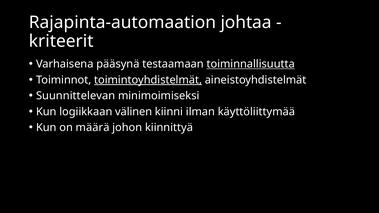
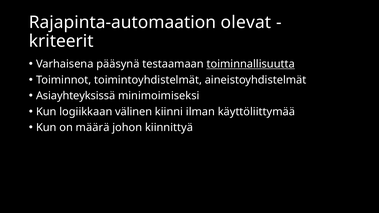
johtaa: johtaa -> olevat
toimintoyhdistelmät underline: present -> none
Suunnittelevan: Suunnittelevan -> Asiayhteyksissä
